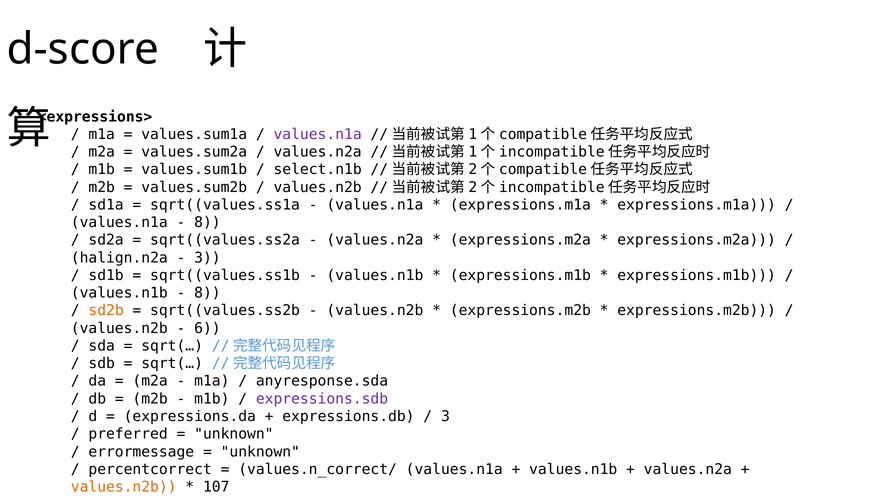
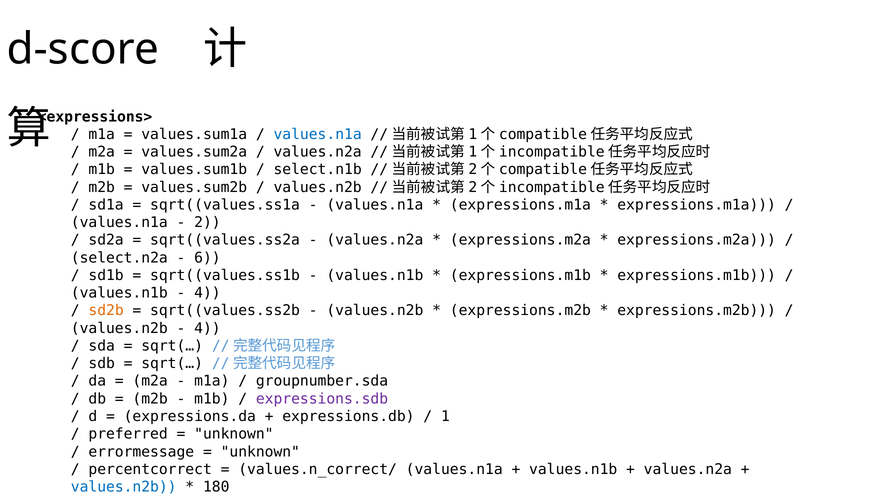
values.n1a at (318, 134) colour: purple -> blue
8 at (207, 222): 8 -> 2
halign.n2a: halign.n2a -> select.n2a
3 at (207, 258): 3 -> 6
8 at (207, 293): 8 -> 4
6 at (207, 328): 6 -> 4
anyresponse.sda: anyresponse.sda -> groupnumber.sda
3 at (445, 416): 3 -> 1
values.n2b at (124, 486) colour: orange -> blue
107: 107 -> 180
